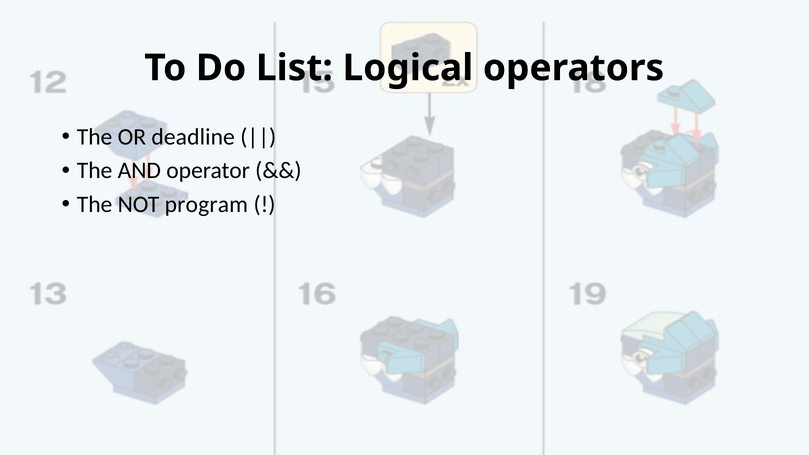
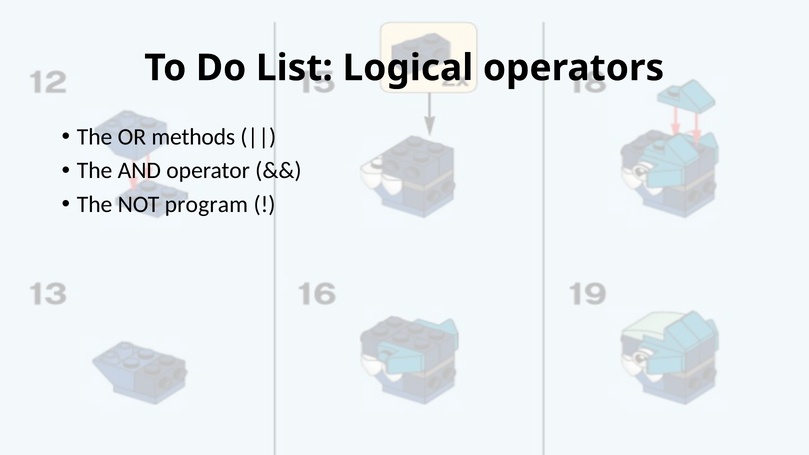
deadline: deadline -> methods
